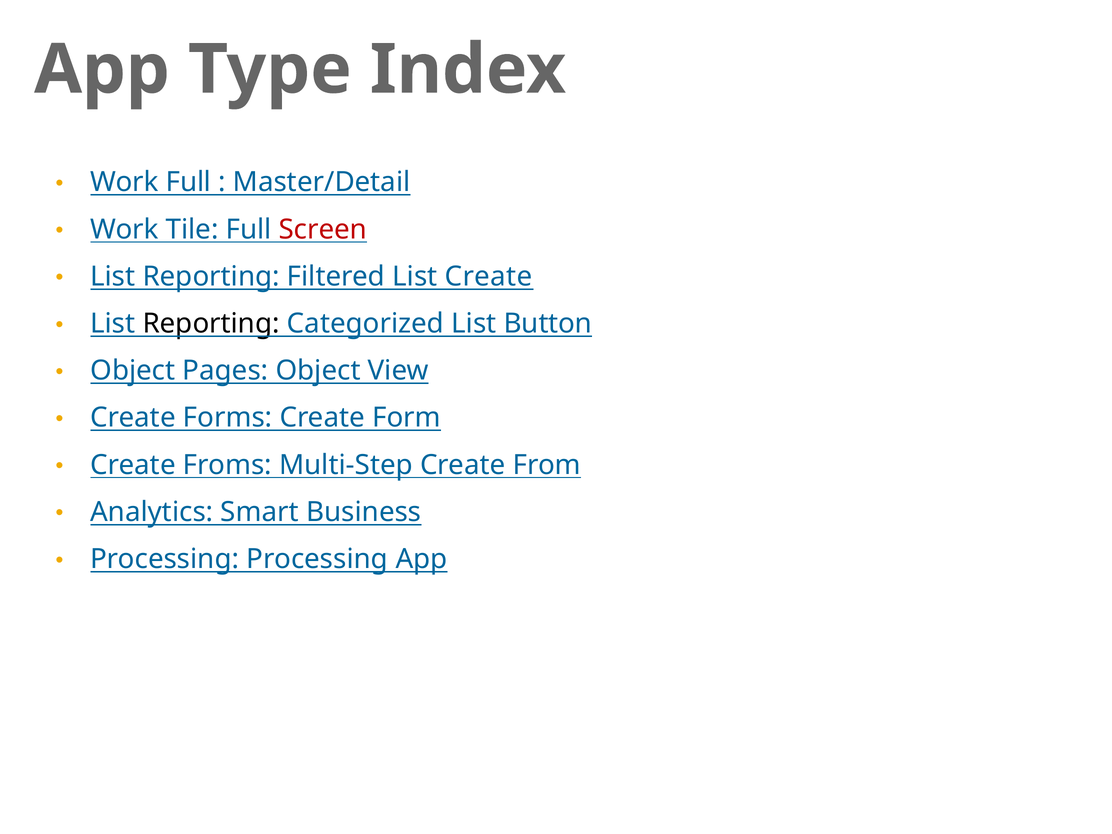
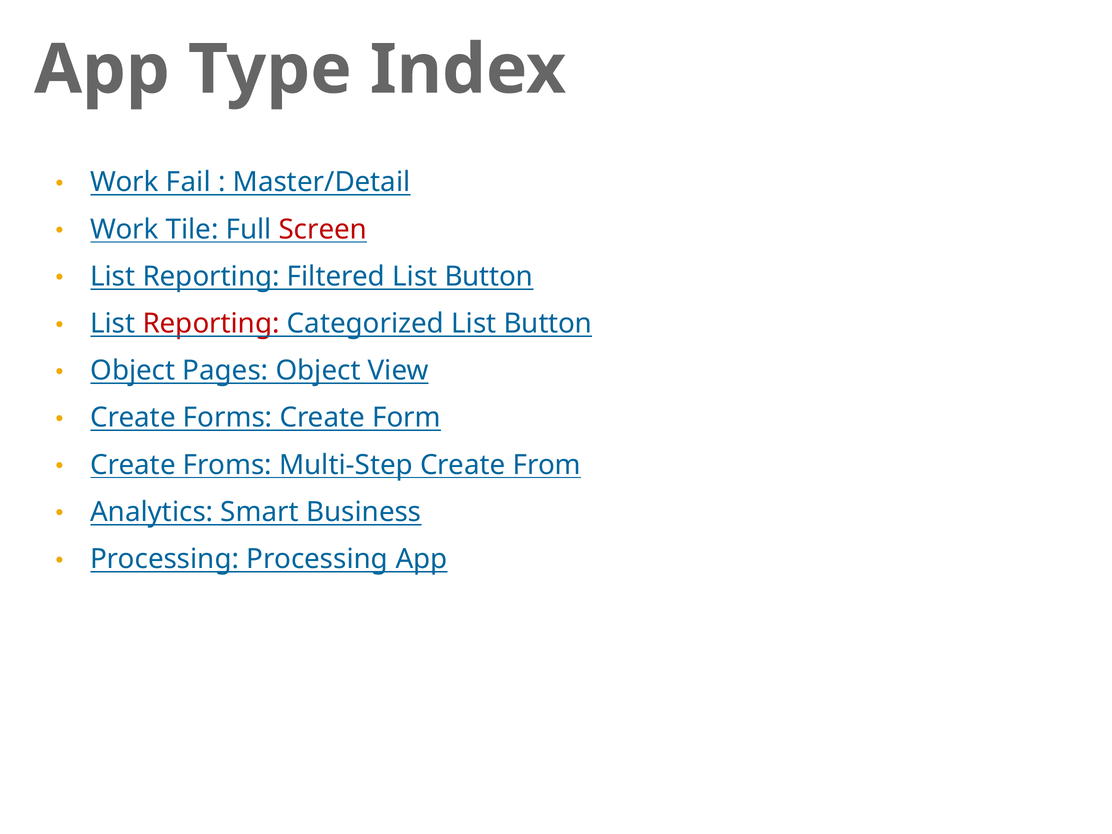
Work Full: Full -> Fail
Filtered List Create: Create -> Button
Reporting at (211, 324) colour: black -> red
